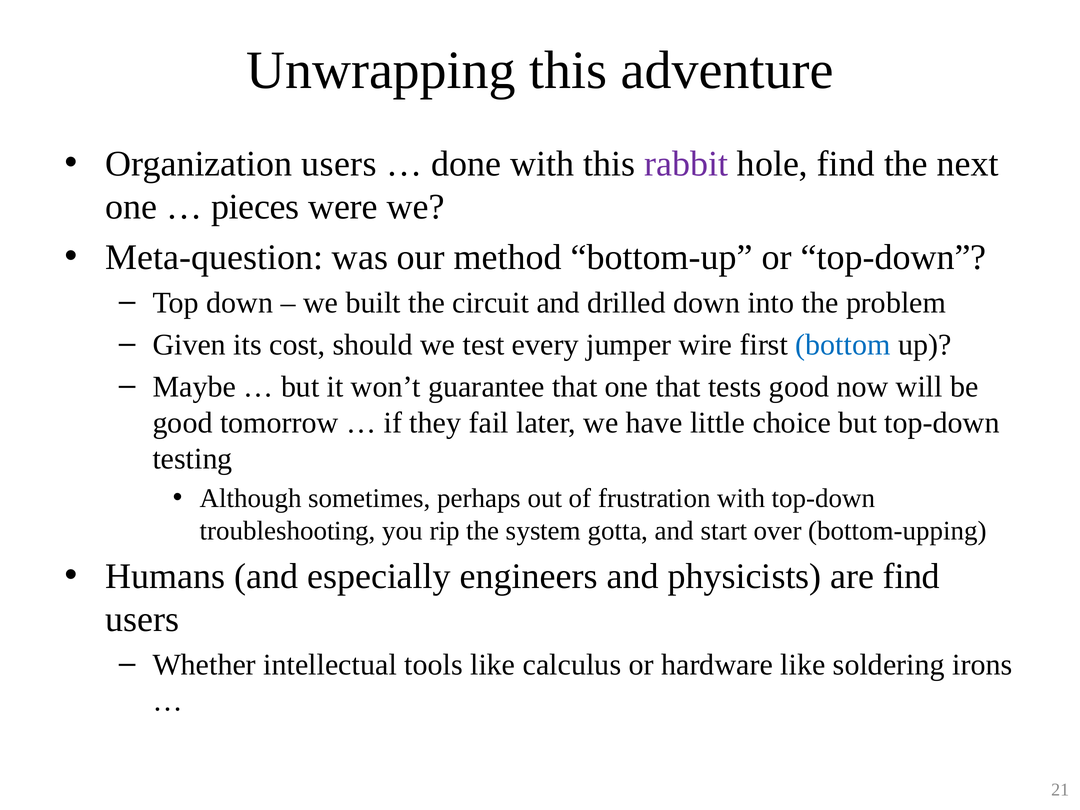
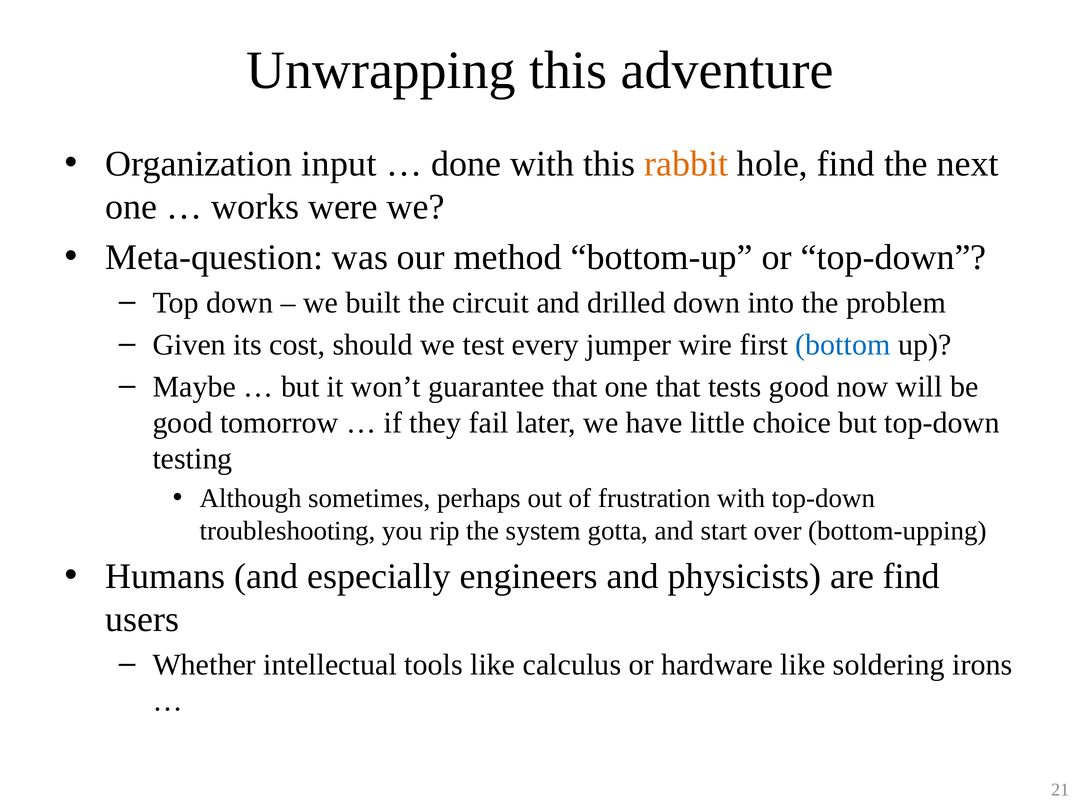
Organization users: users -> input
rabbit colour: purple -> orange
pieces: pieces -> works
